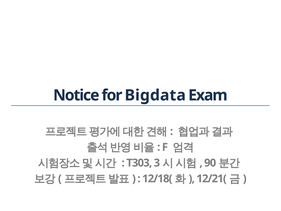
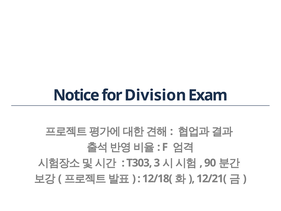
Bigdata: Bigdata -> Division
